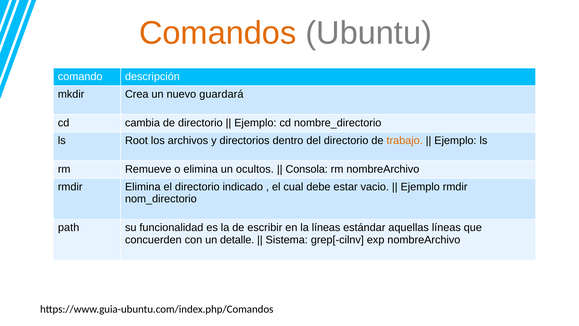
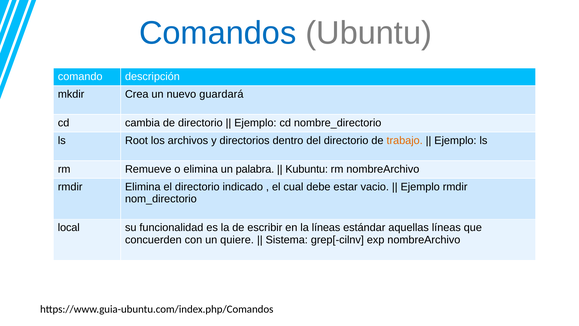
Comandos colour: orange -> blue
ocultos: ocultos -> palabra
Consola: Consola -> Kubuntu
path: path -> local
detalle: detalle -> quiere
